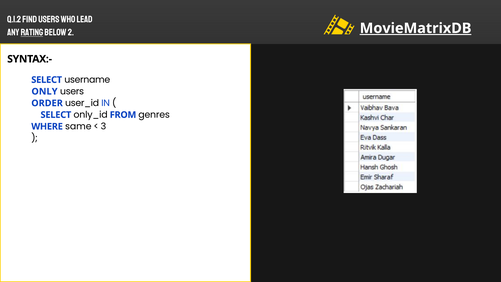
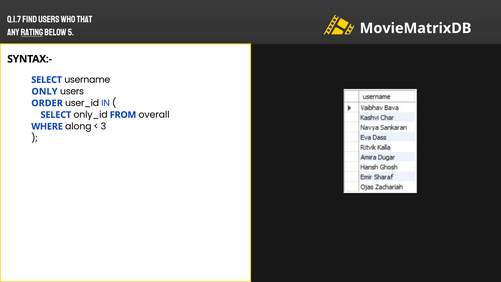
Q.1.2: Q.1.2 -> Q.1.7
lead: lead -> that
MovieMatrixDB underline: present -> none
2: 2 -> 5
genres: genres -> overall
same: same -> along
